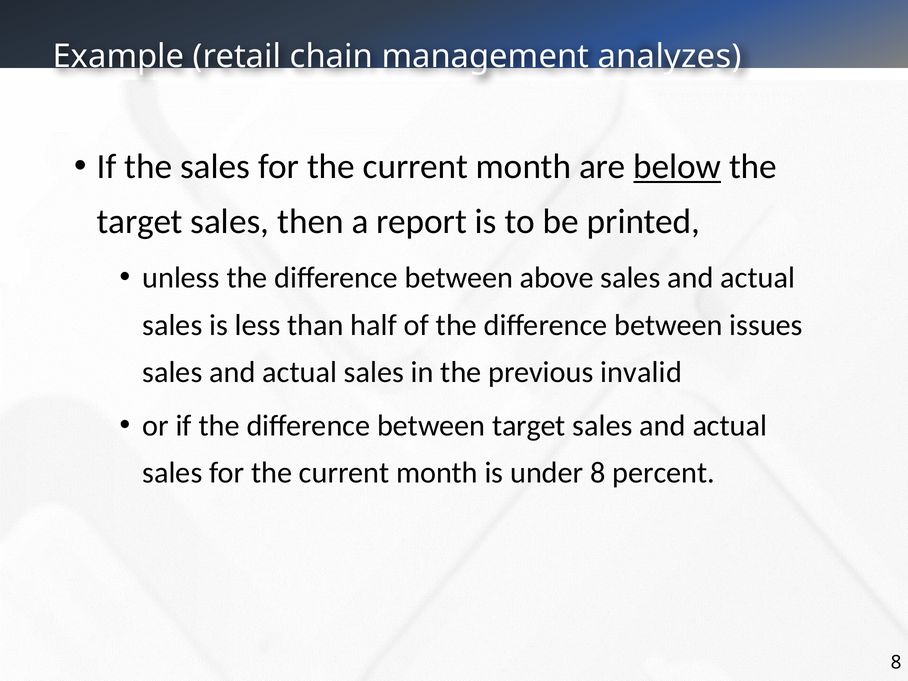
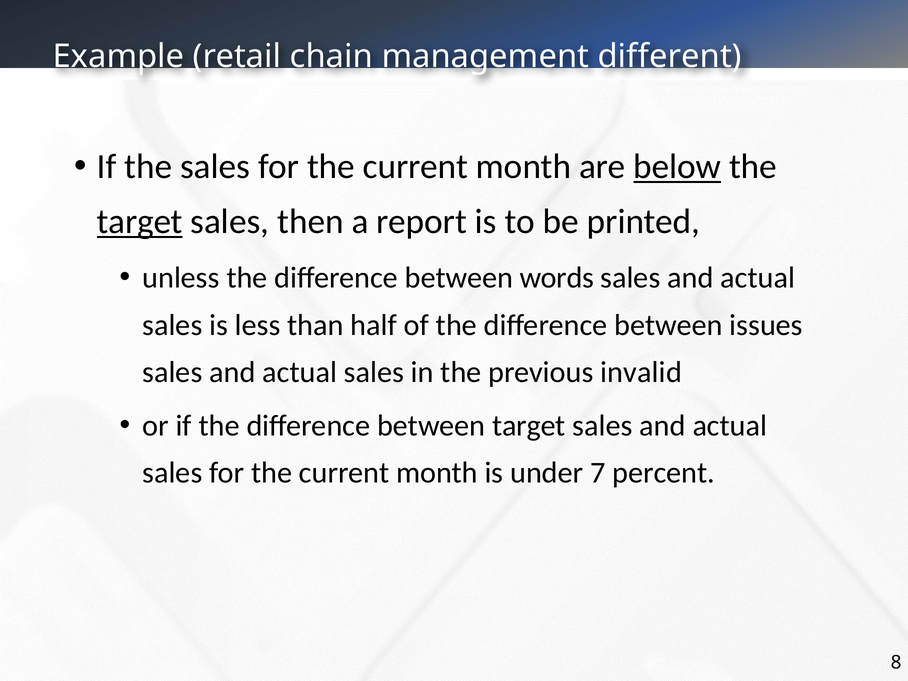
analyzes: analyzes -> different
target at (140, 222) underline: none -> present
above: above -> words
under 8: 8 -> 7
